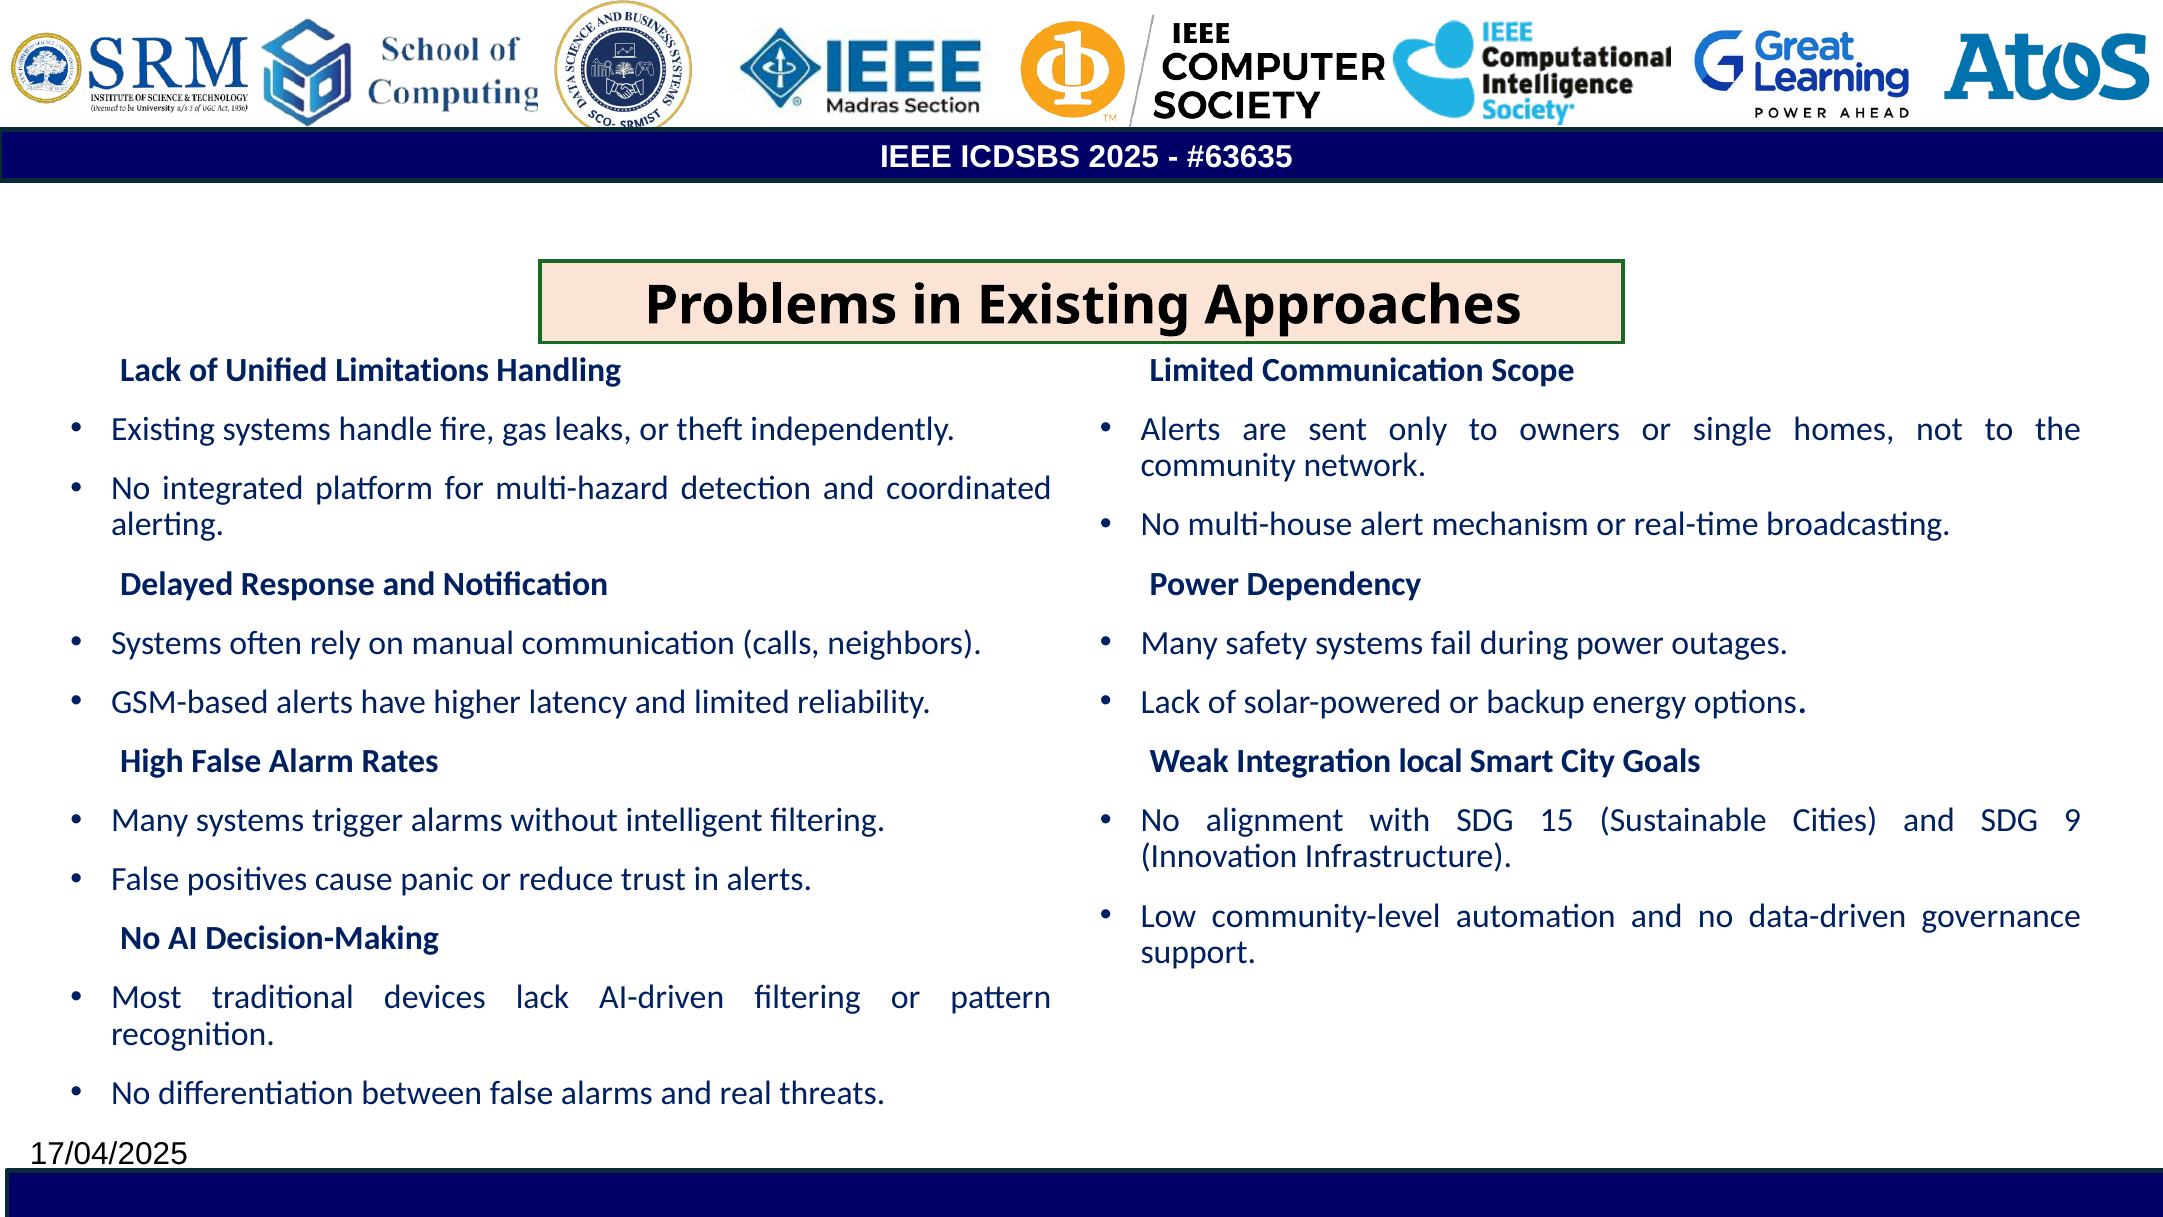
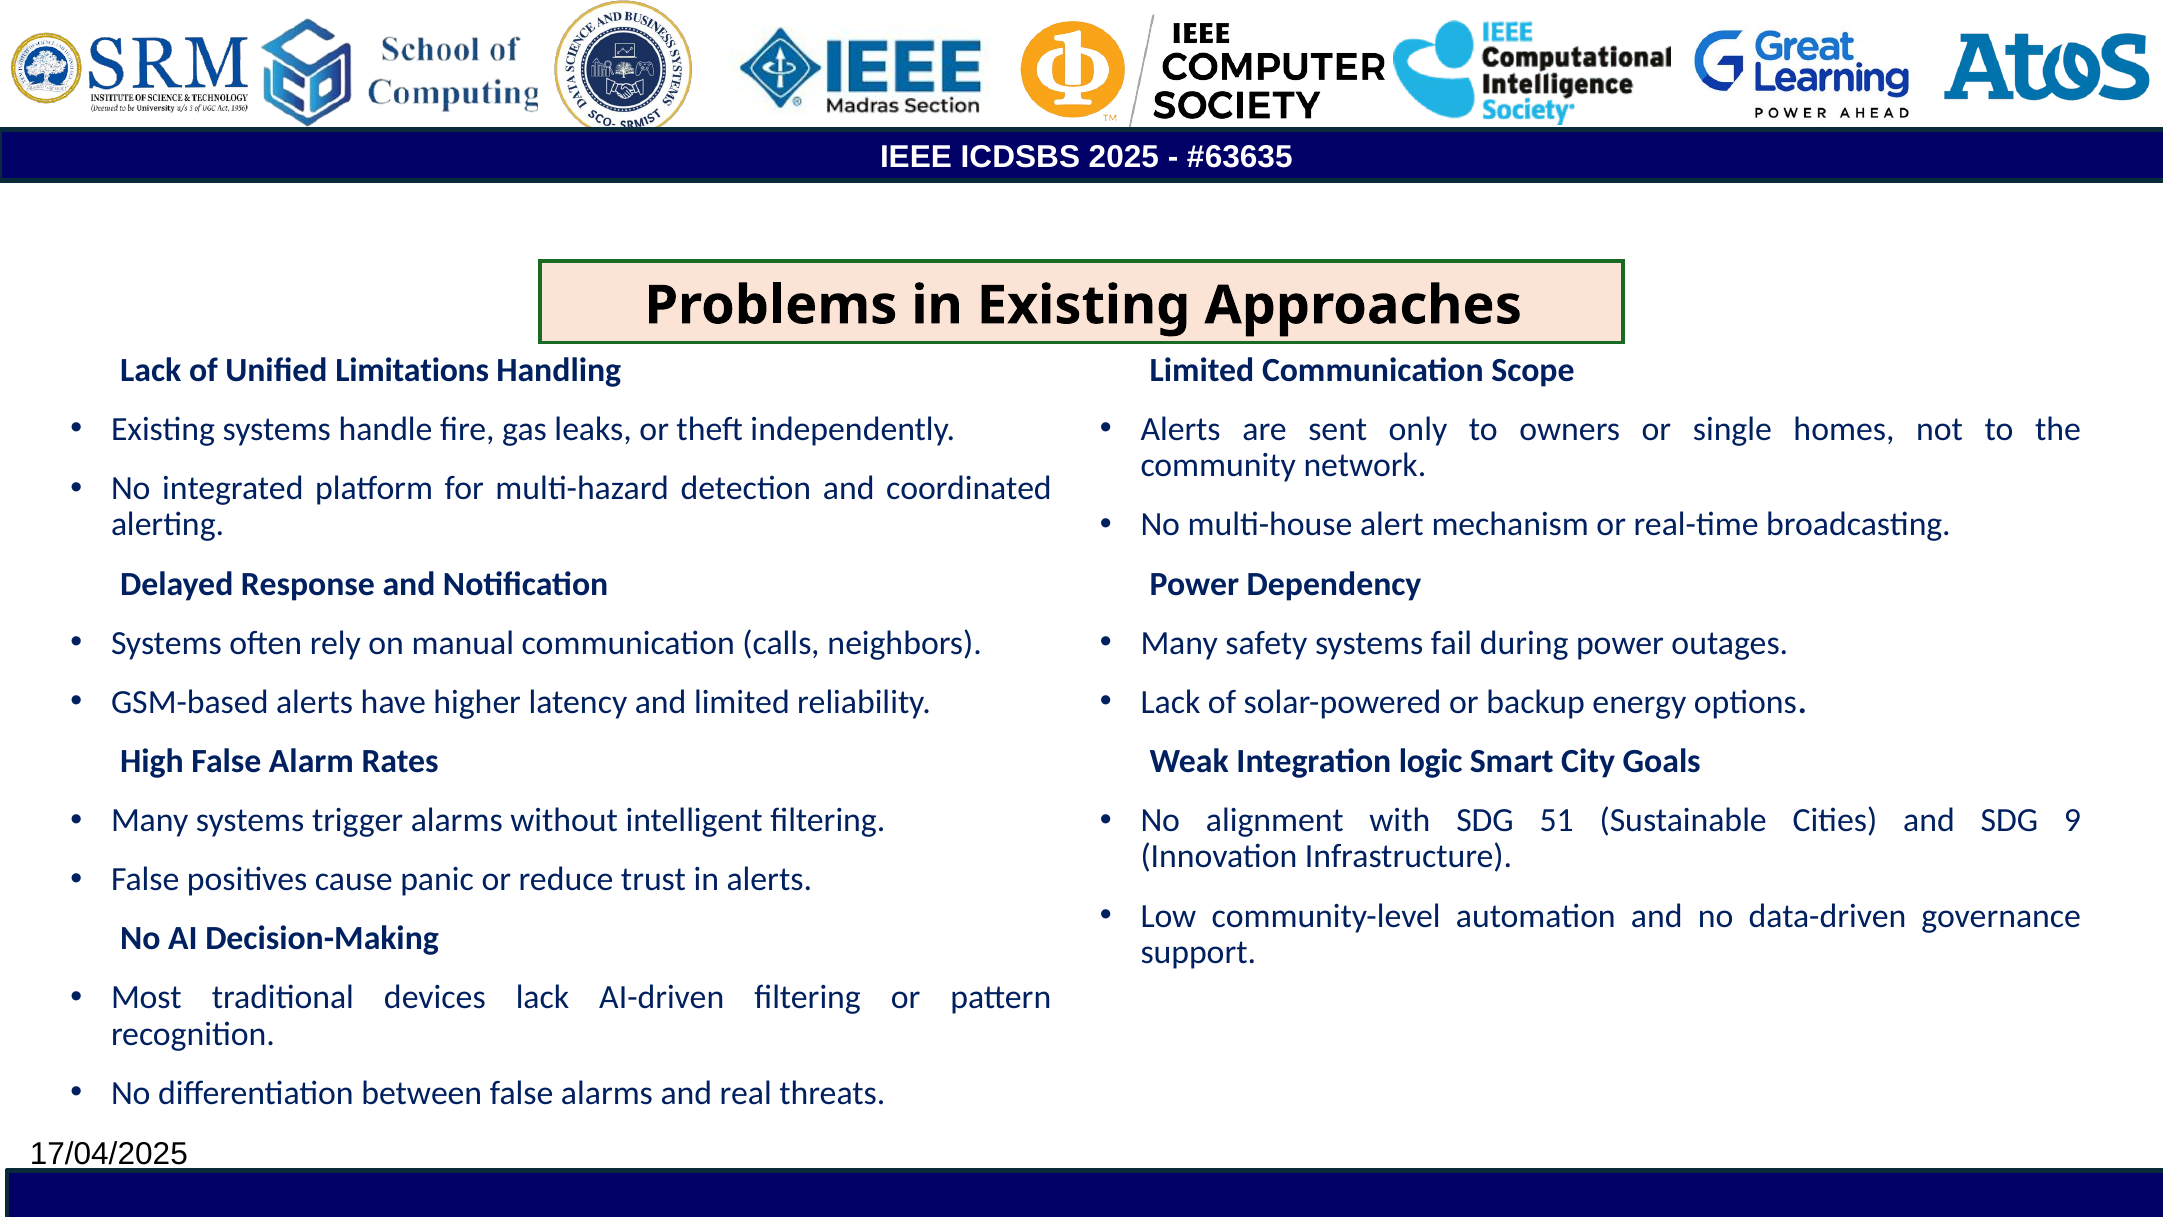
local: local -> logic
15: 15 -> 51
